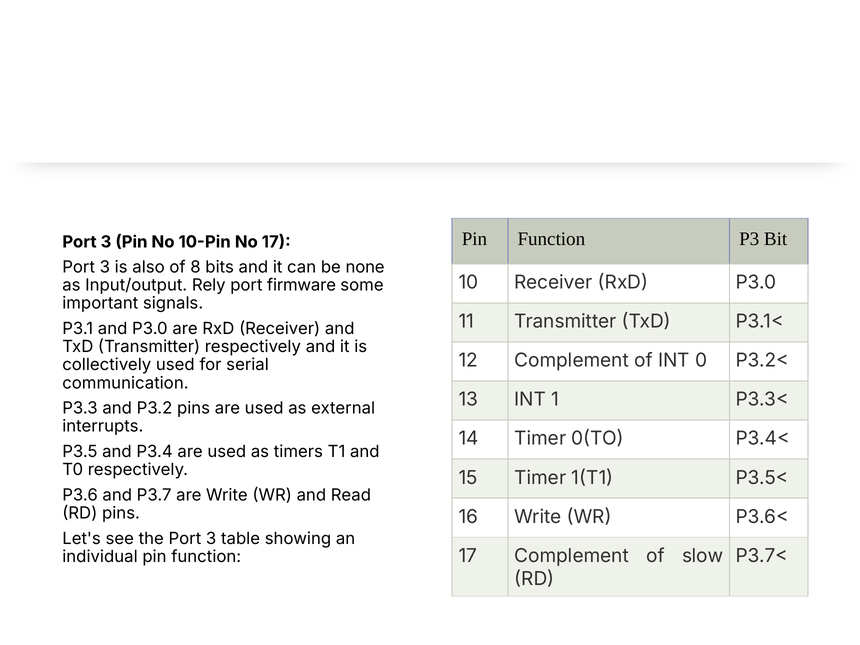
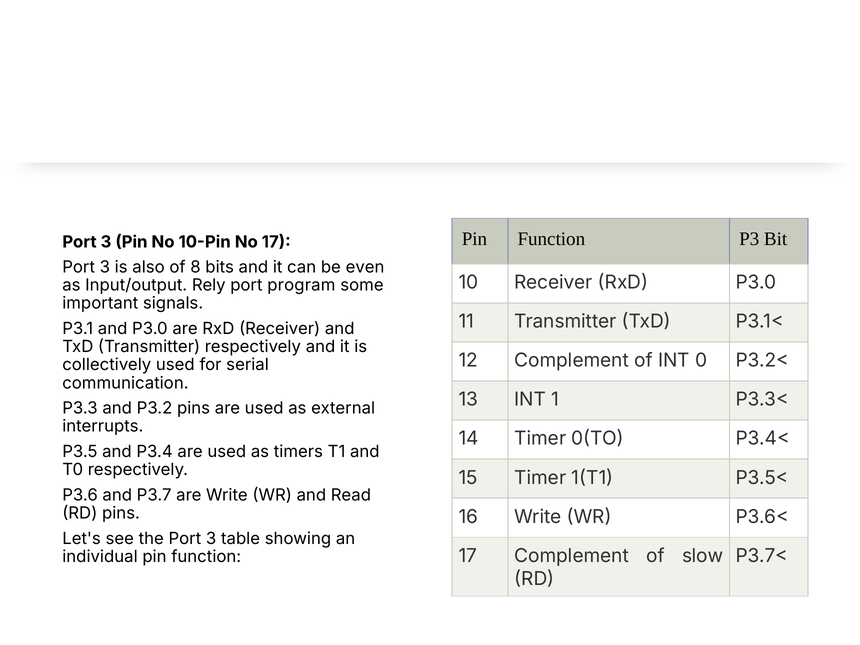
none: none -> even
firmware: firmware -> program
